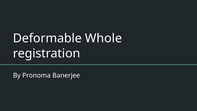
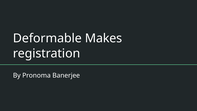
Whole: Whole -> Makes
